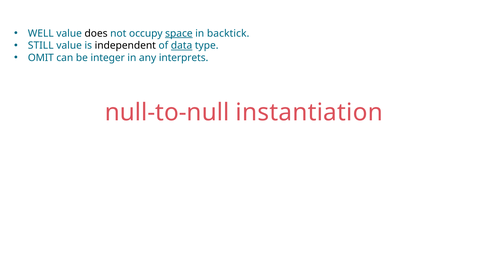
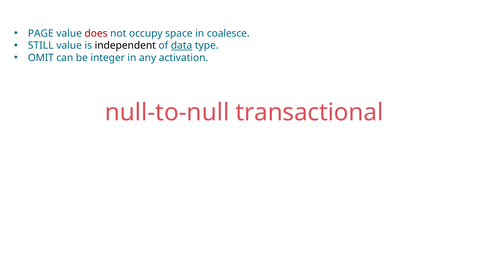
WELL: WELL -> PAGE
does colour: black -> red
space underline: present -> none
backtick: backtick -> coalesce
interprets: interprets -> activation
instantiation: instantiation -> transactional
